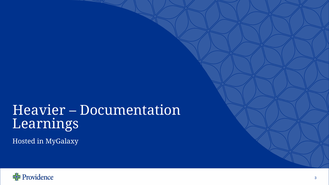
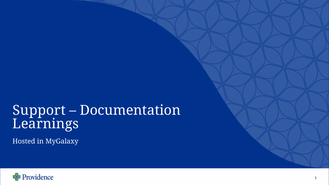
Heavier: Heavier -> Support
